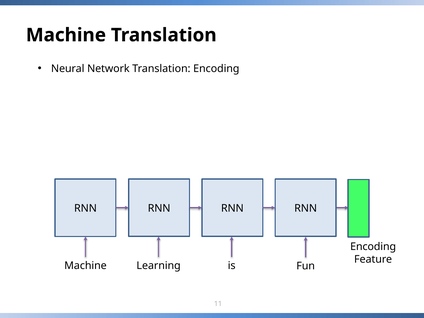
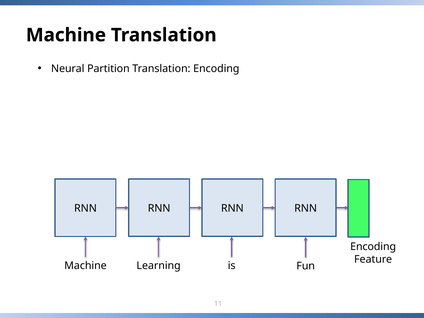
Network: Network -> Partition
